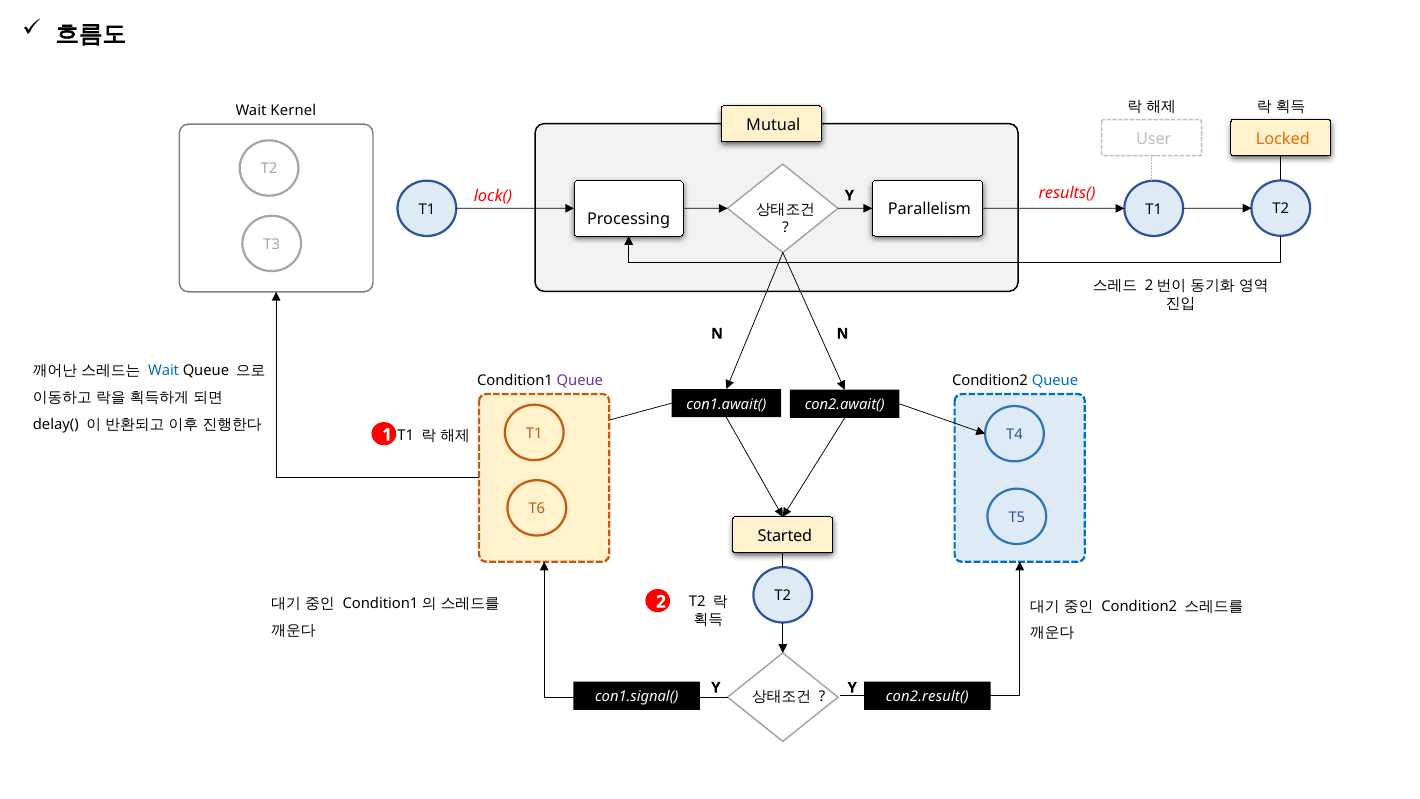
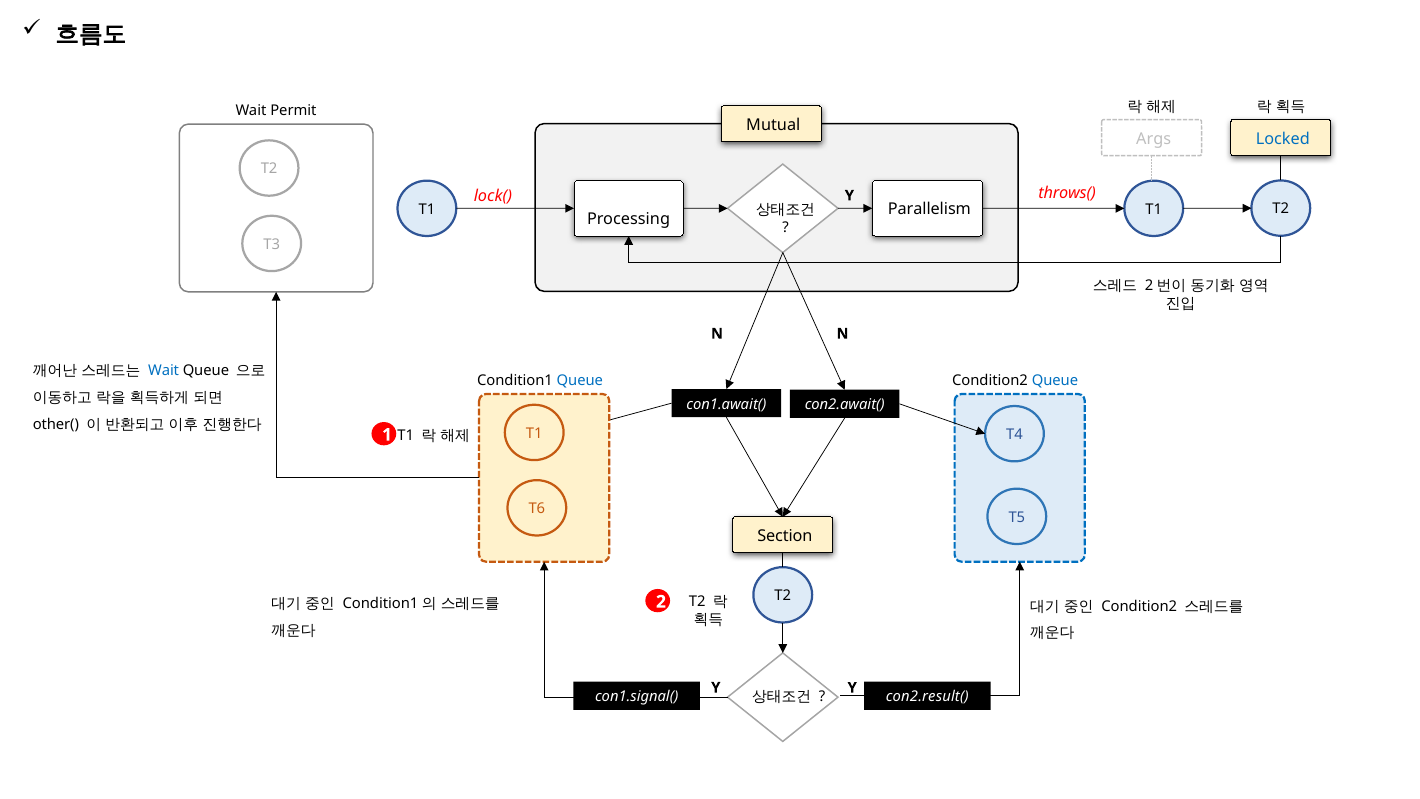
Kernel: Kernel -> Permit
User: User -> Args
Locked colour: orange -> blue
results(: results( -> throws(
Queue at (580, 380) colour: purple -> blue
delay(: delay( -> other(
Started: Started -> Section
